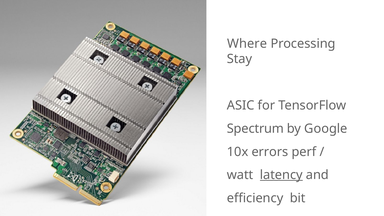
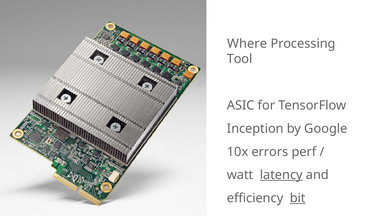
Stay: Stay -> Tool
Spectrum: Spectrum -> Inception
bit underline: none -> present
